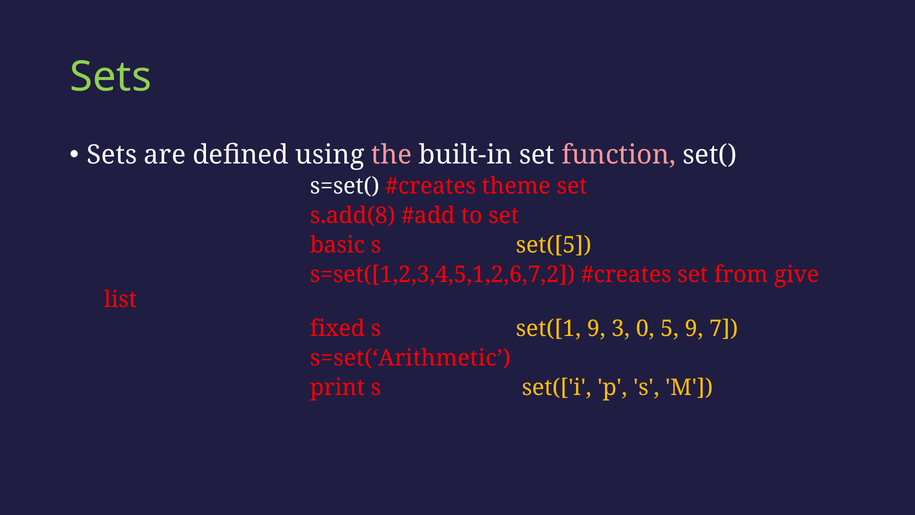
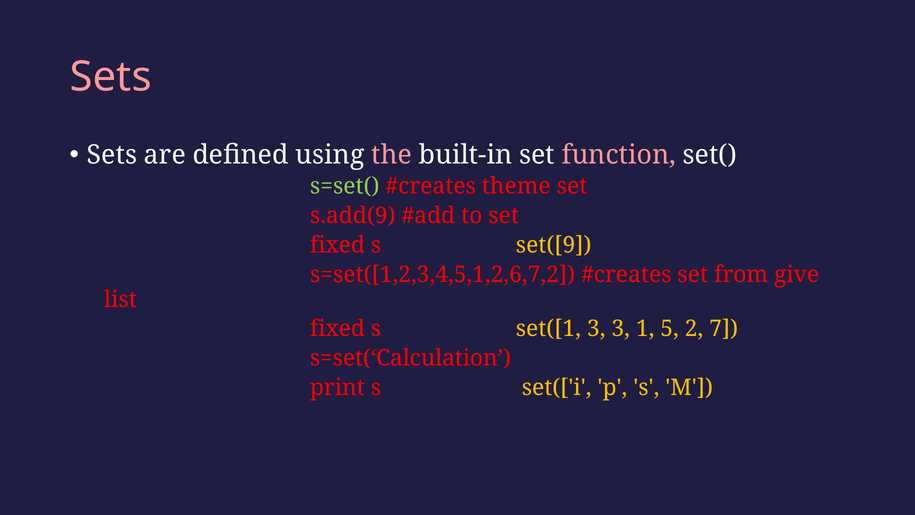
Sets at (111, 77) colour: light green -> pink
s=set( colour: white -> light green
s.add(8: s.add(8 -> s.add(9
basic at (338, 245): basic -> fixed
set([5: set([5 -> set([9
set([1 9: 9 -> 3
0: 0 -> 1
5 9: 9 -> 2
s=set(‘Arithmetic: s=set(‘Arithmetic -> s=set(‘Calculation
